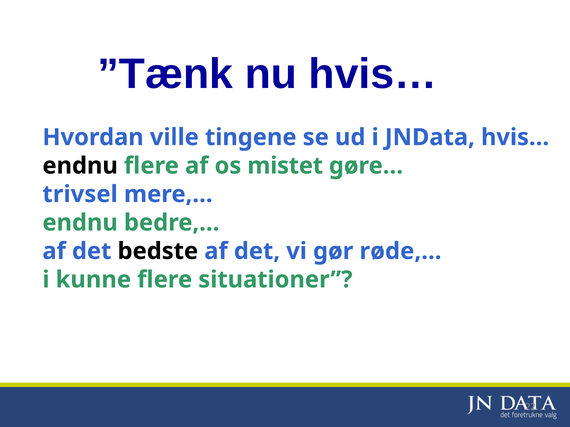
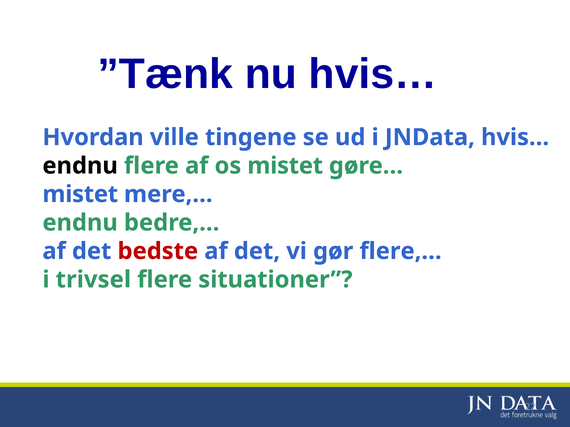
trivsel at (80, 194): trivsel -> mistet
bedste colour: black -> red
røde,…: røde,… -> flere,…
kunne: kunne -> trivsel
